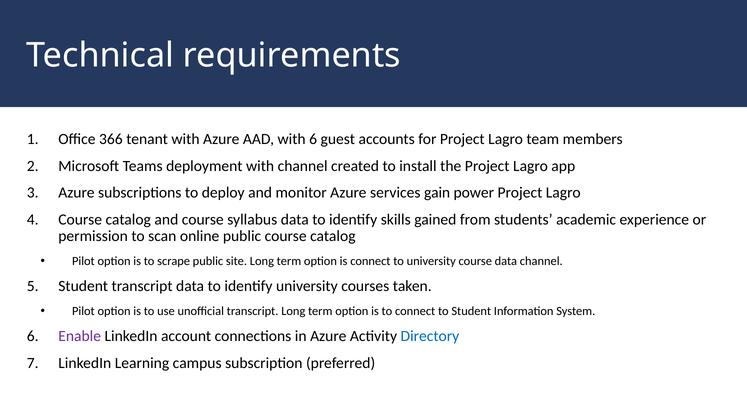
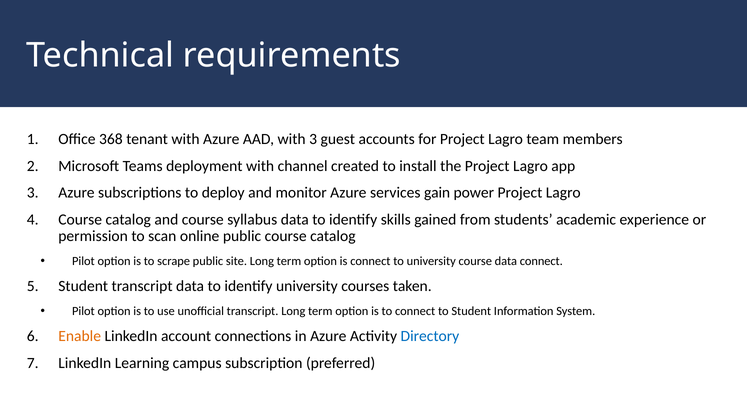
366: 366 -> 368
with 6: 6 -> 3
data channel: channel -> connect
Enable colour: purple -> orange
